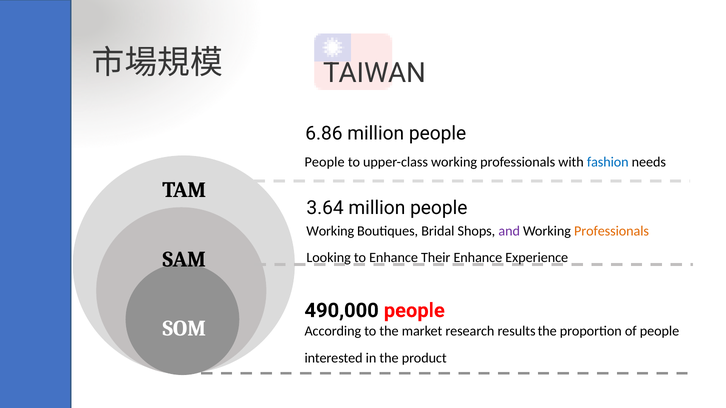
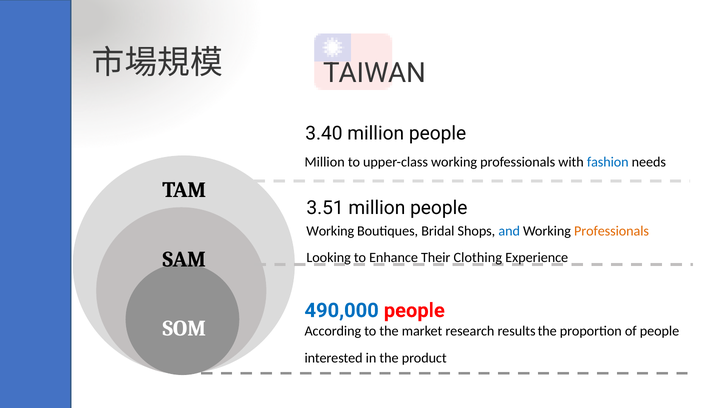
6.86: 6.86 -> 3.40
People at (325, 162): People -> Million
3.64: 3.64 -> 3.51
and colour: purple -> blue
Their Enhance: Enhance -> Clothing
490,000 colour: black -> blue
